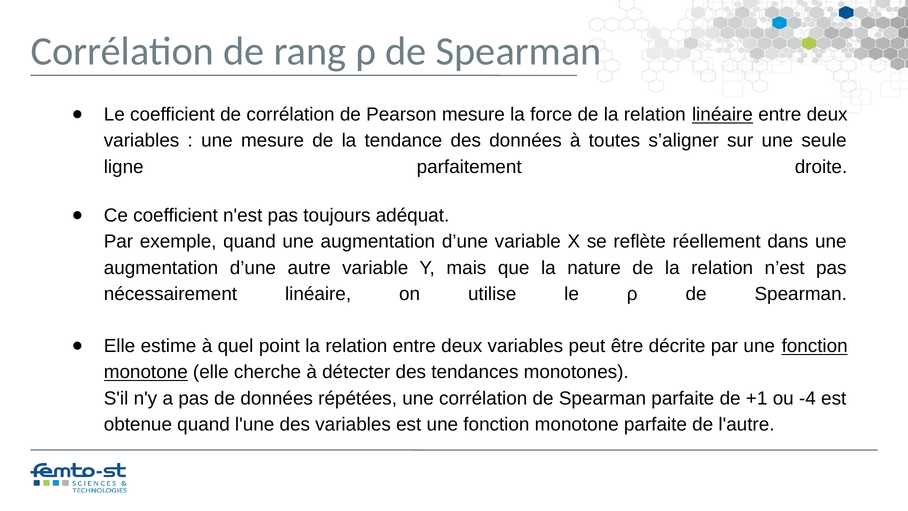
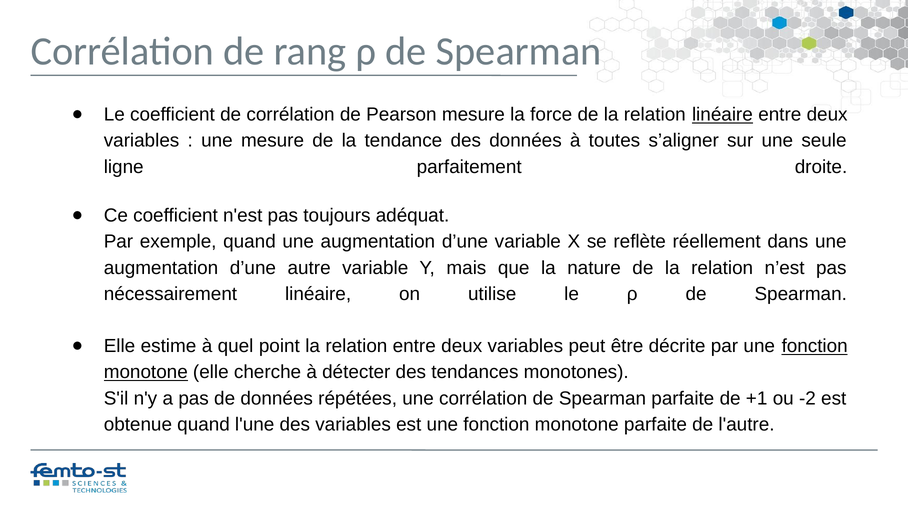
-4: -4 -> -2
